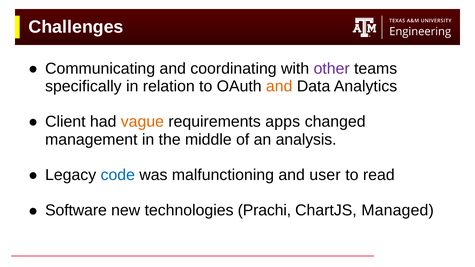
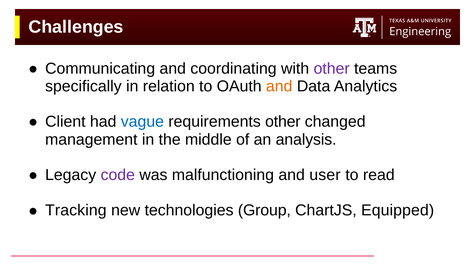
vague colour: orange -> blue
requirements apps: apps -> other
code colour: blue -> purple
Software: Software -> Tracking
Prachi: Prachi -> Group
Managed: Managed -> Equipped
